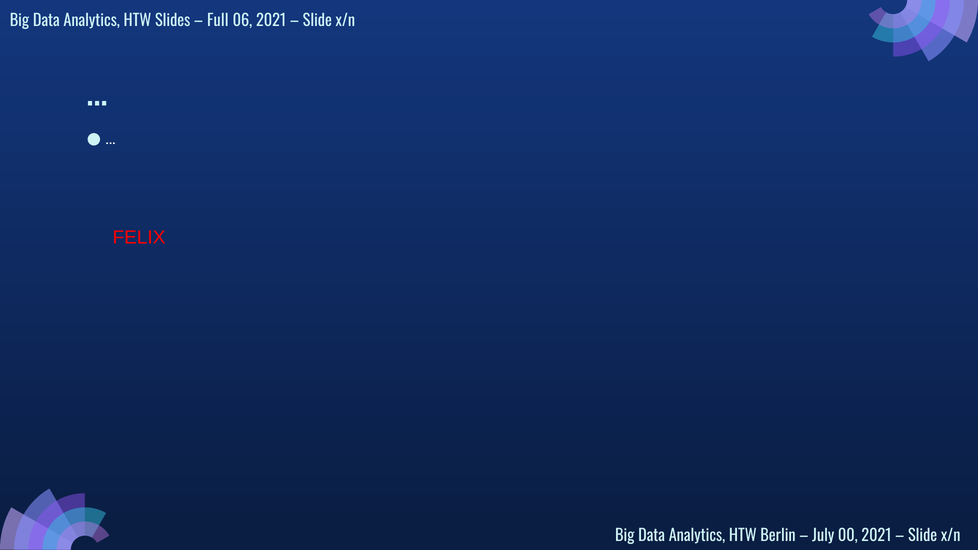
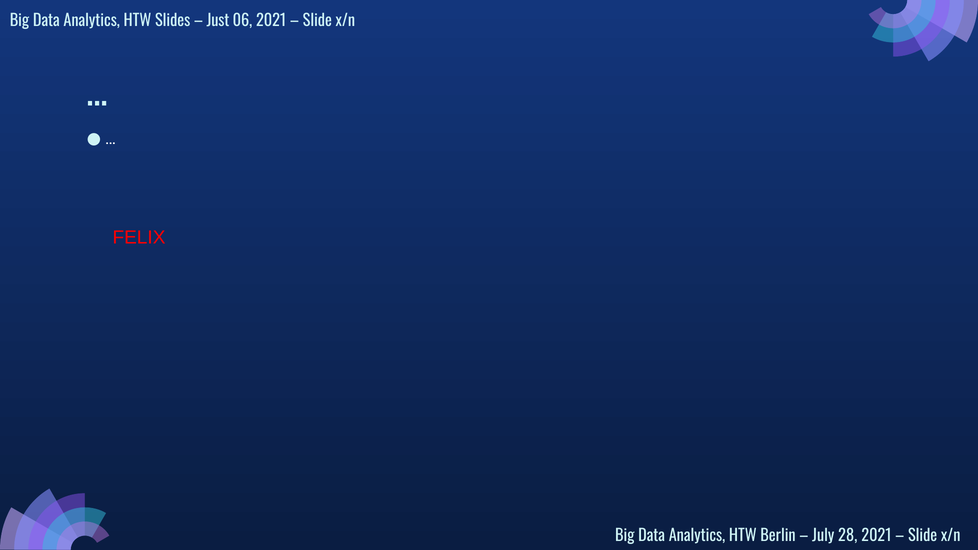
Full: Full -> Just
00: 00 -> 28
